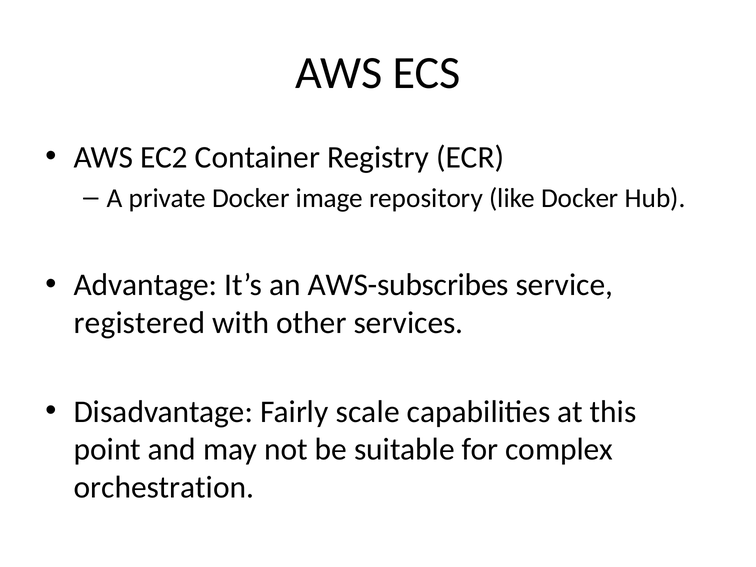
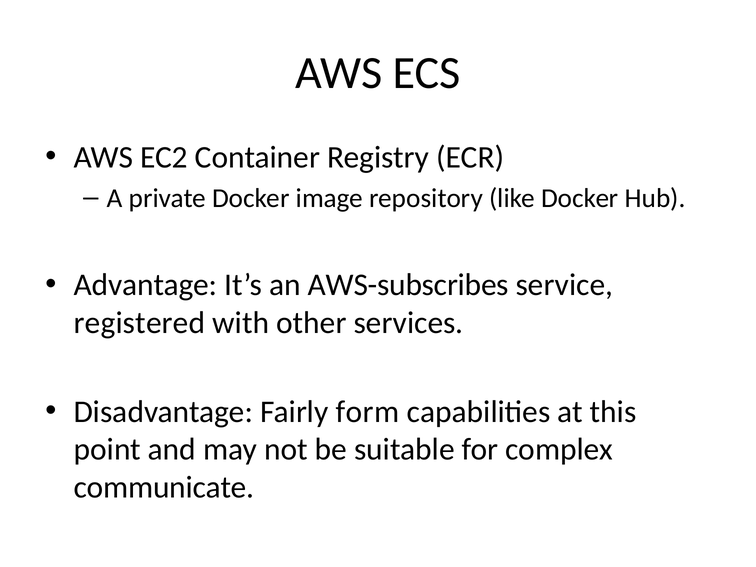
scale: scale -> form
orchestration: orchestration -> communicate
